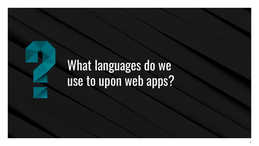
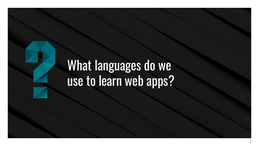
upon: upon -> learn
